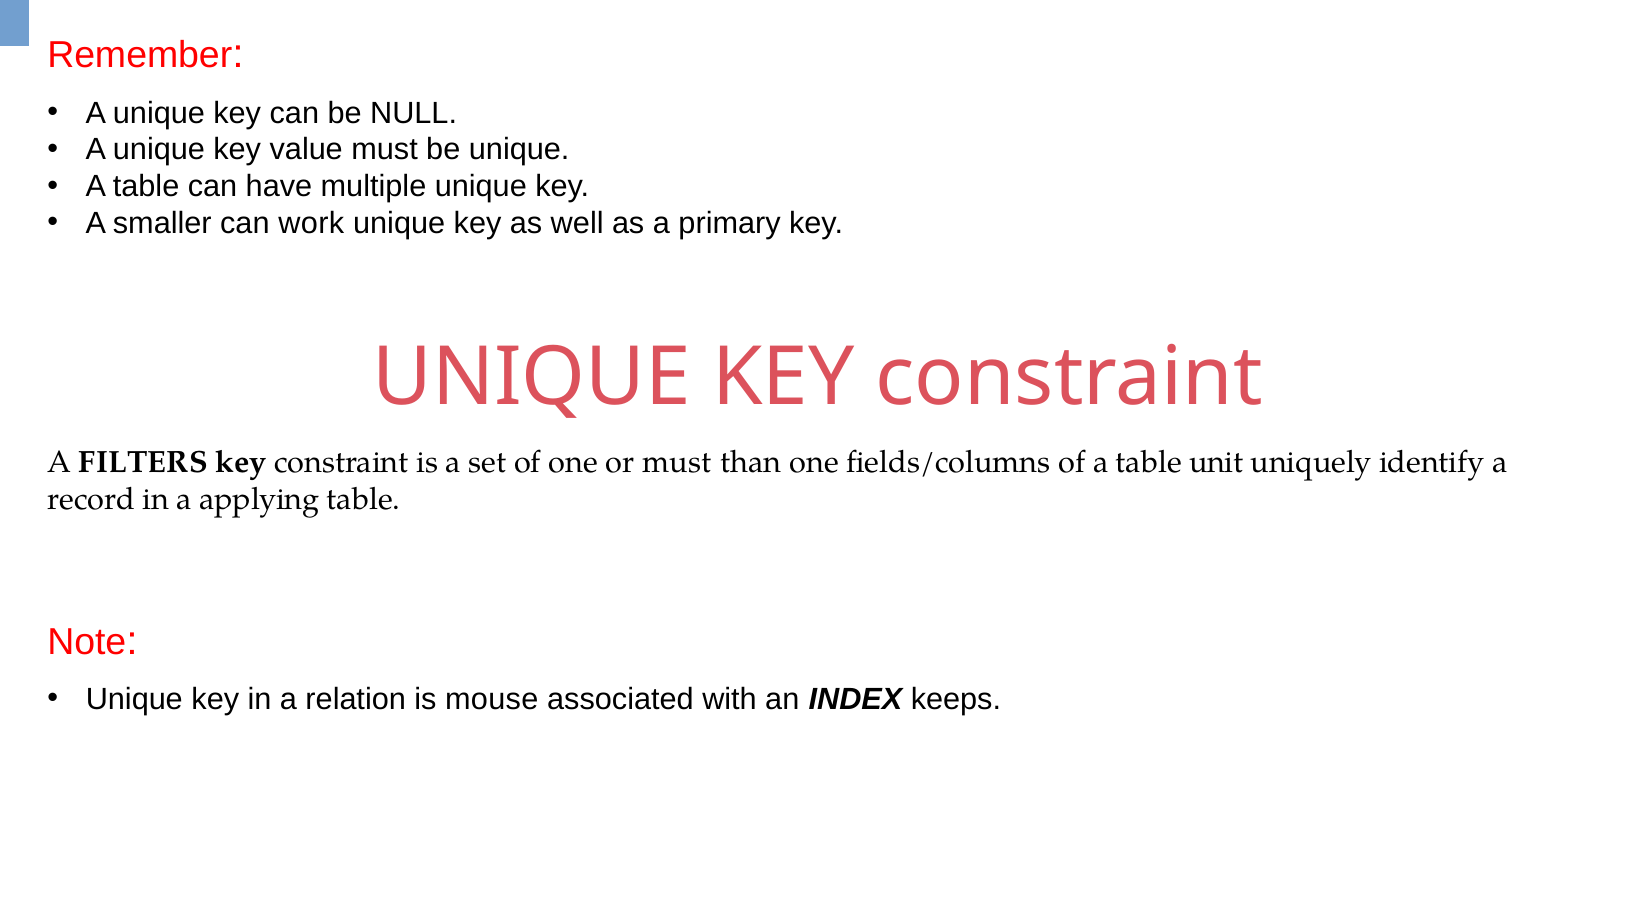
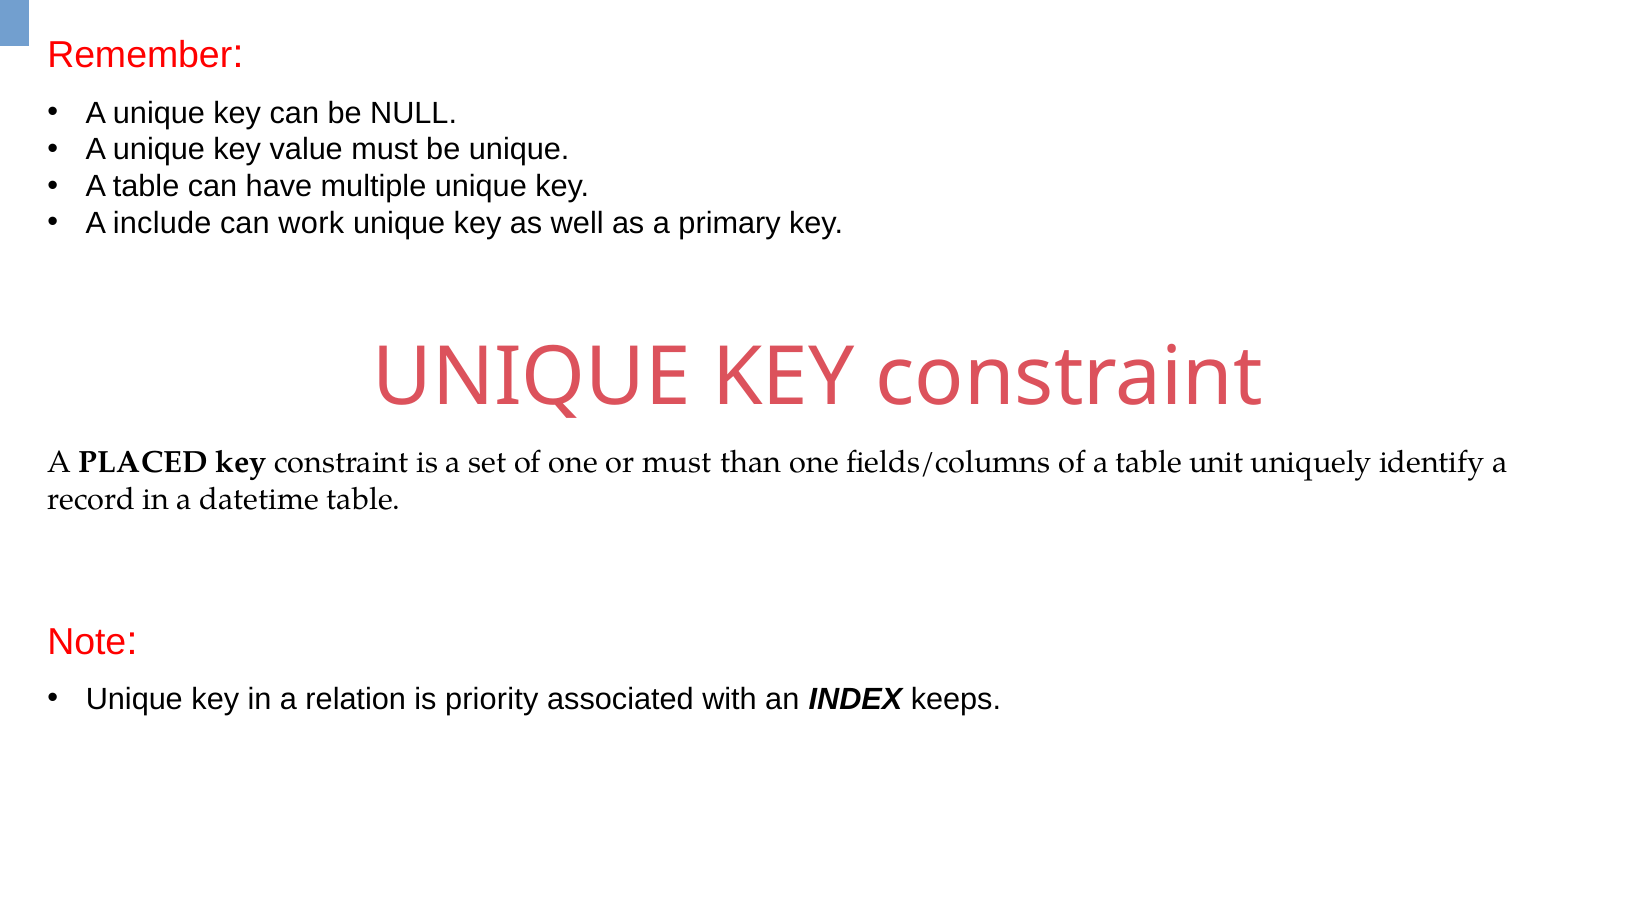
smaller: smaller -> include
FILTERS: FILTERS -> PLACED
applying: applying -> datetime
mouse: mouse -> priority
